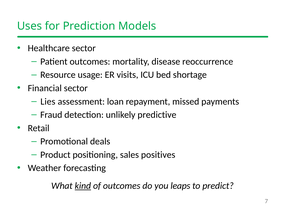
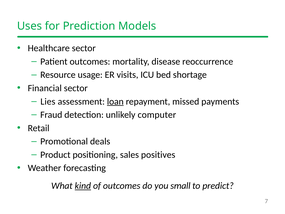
loan underline: none -> present
predictive: predictive -> computer
leaps: leaps -> small
